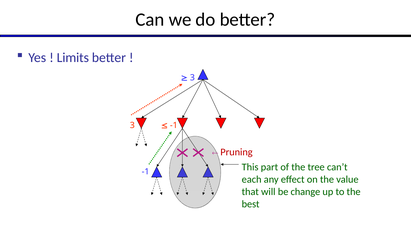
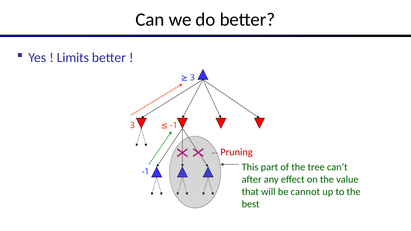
each: each -> after
change: change -> cannot
